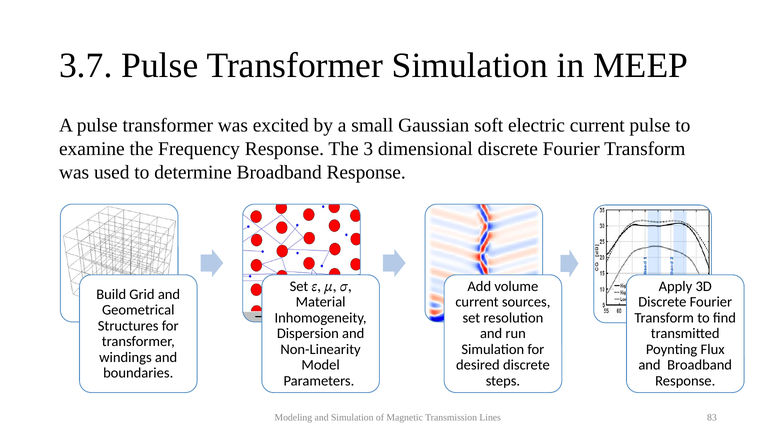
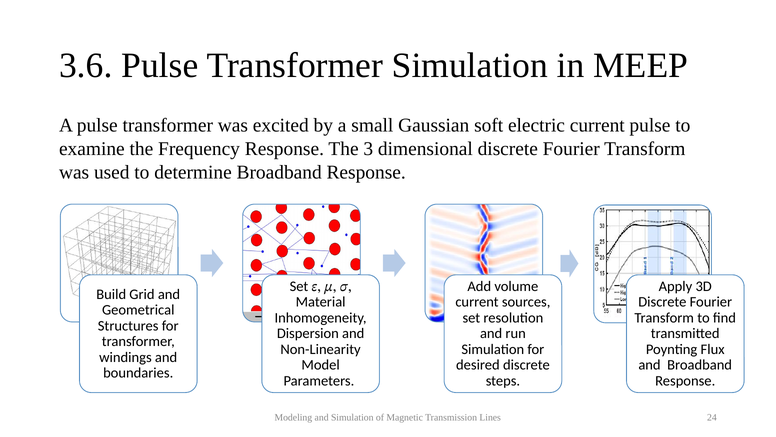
3.7: 3.7 -> 3.6
83: 83 -> 24
